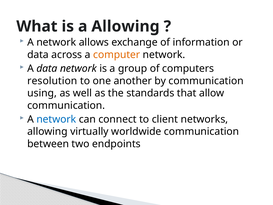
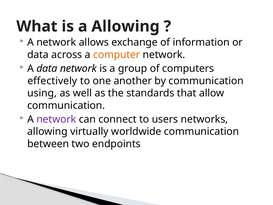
resolution: resolution -> effectively
network at (56, 119) colour: blue -> purple
client: client -> users
